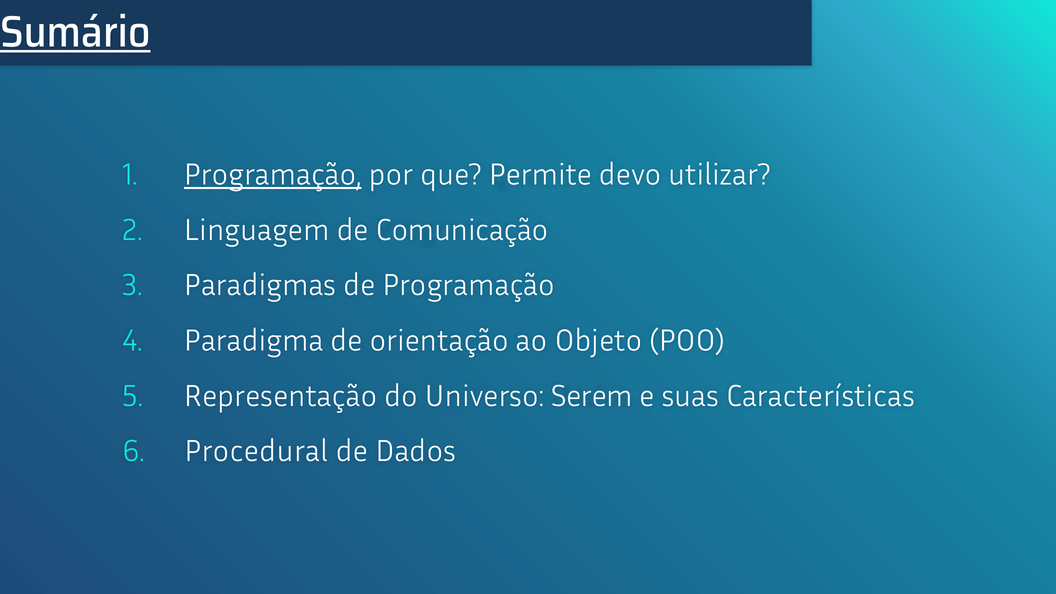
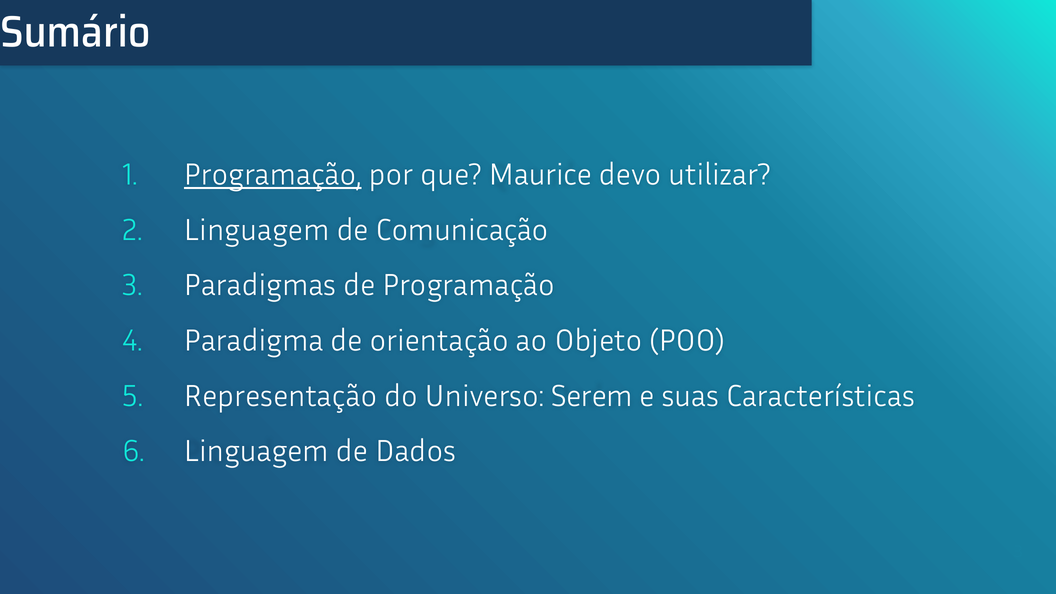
Sumário underline: present -> none
Permite: Permite -> Maurice
Procedural at (256, 451): Procedural -> Linguagem
